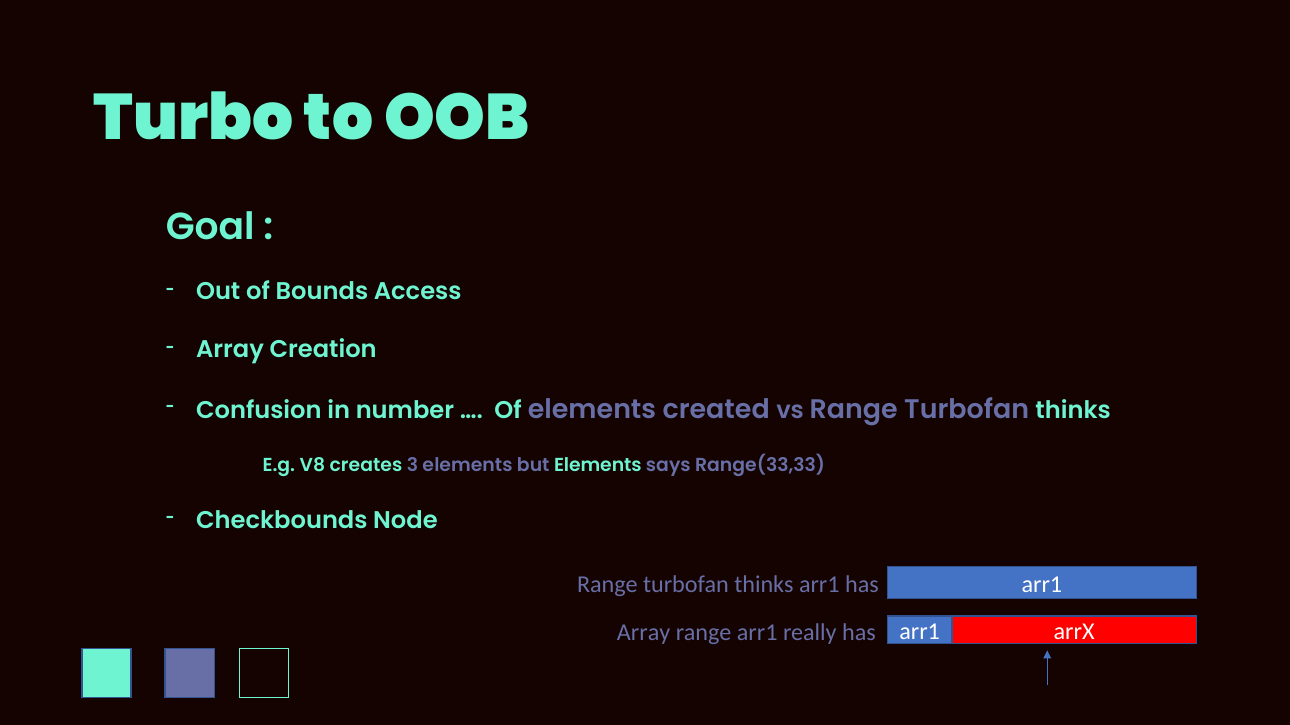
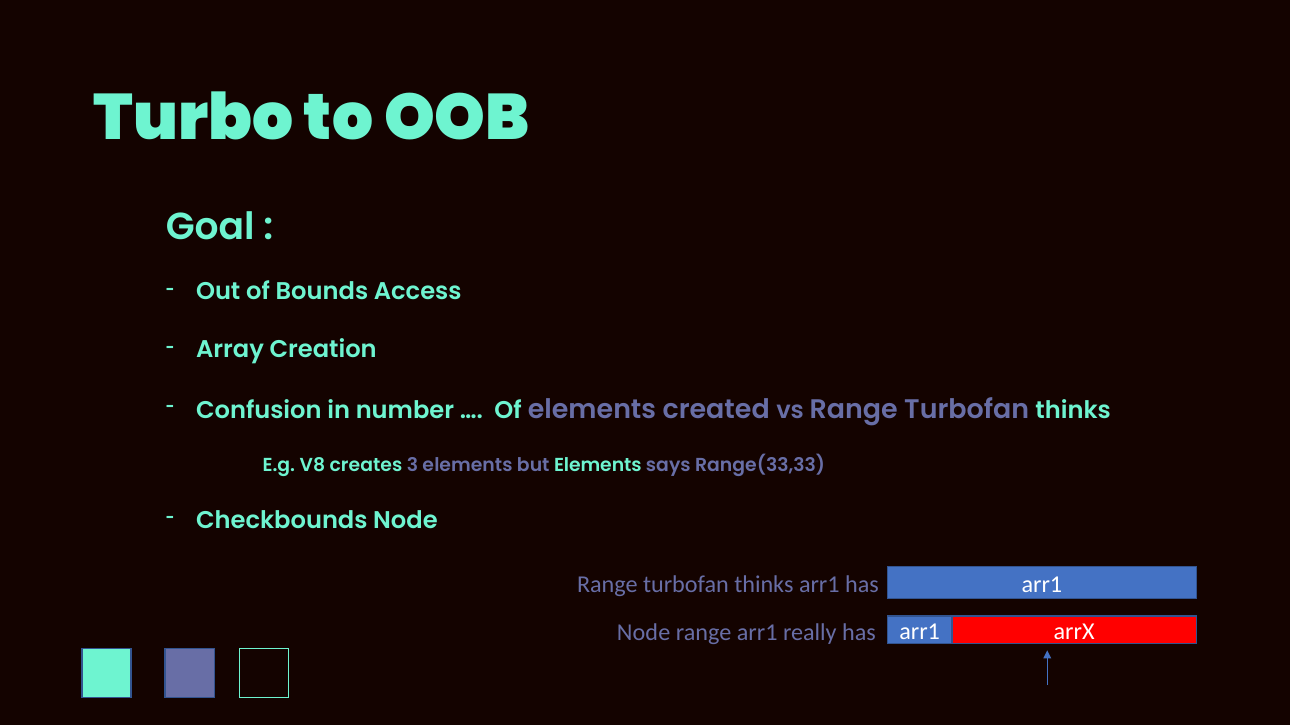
Array at (644, 633): Array -> Node
